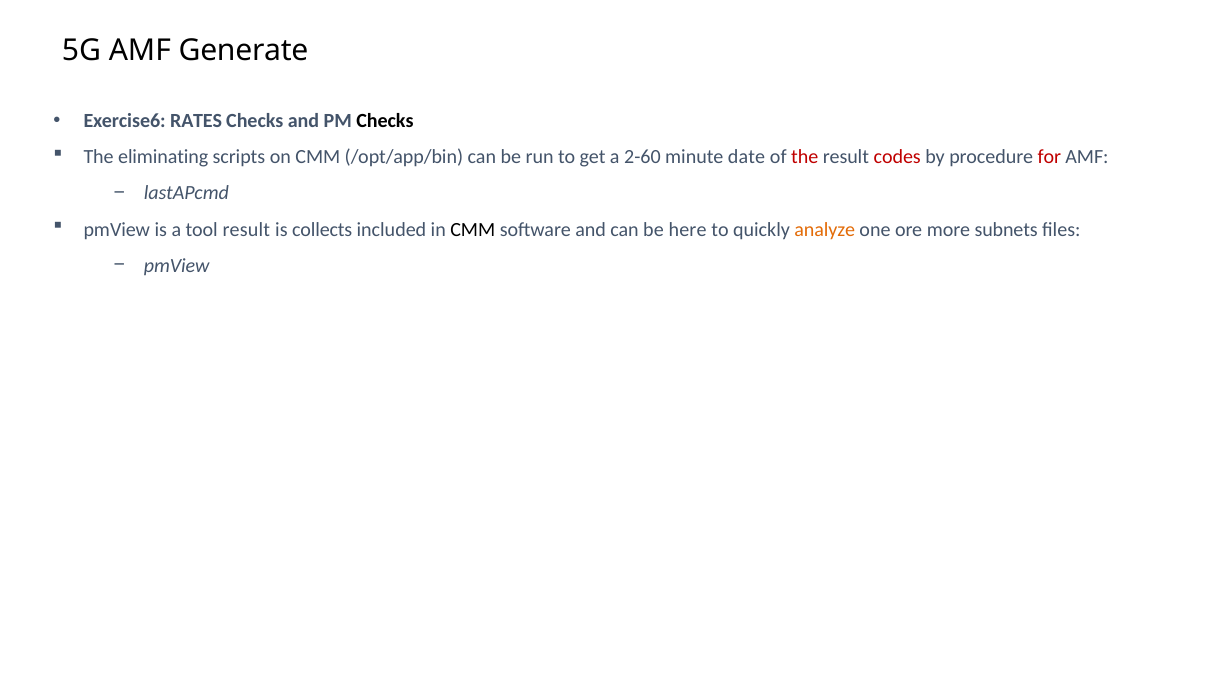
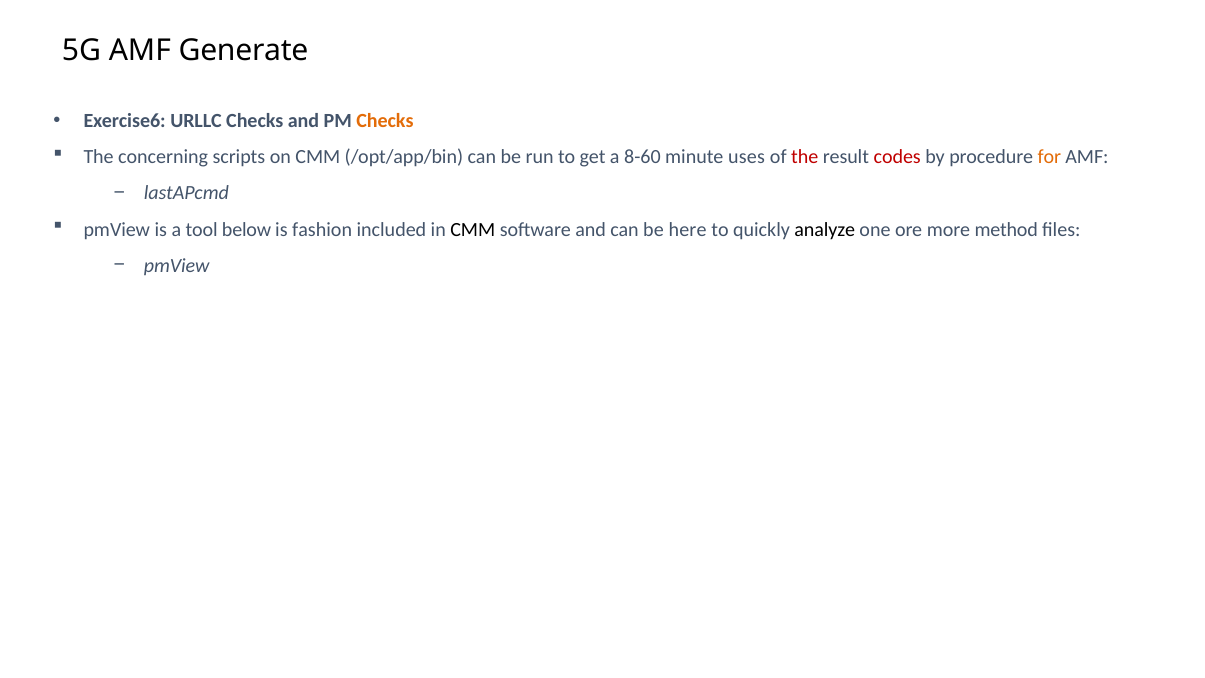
RATES: RATES -> URLLC
Checks at (385, 121) colour: black -> orange
eliminating: eliminating -> concerning
2-60: 2-60 -> 8-60
date: date -> uses
for colour: red -> orange
tool result: result -> below
collects: collects -> fashion
analyze colour: orange -> black
subnets: subnets -> method
